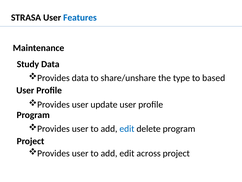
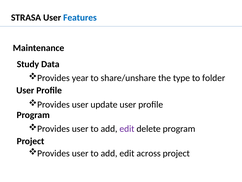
Provides data: data -> year
based: based -> folder
edit at (127, 128) colour: blue -> purple
